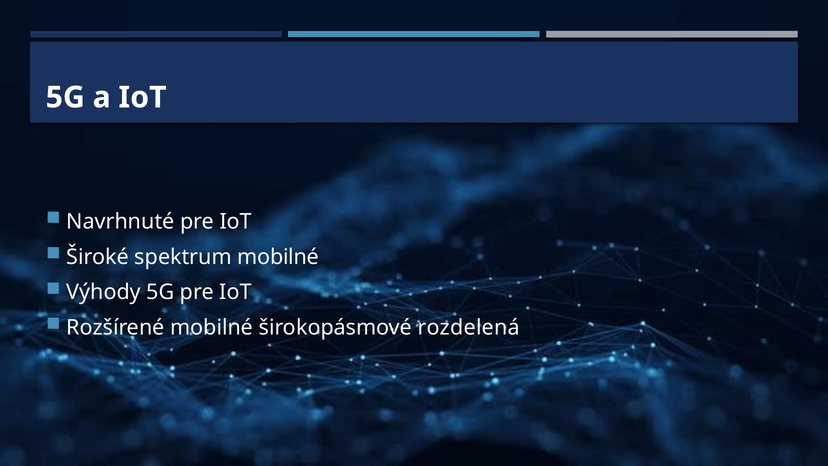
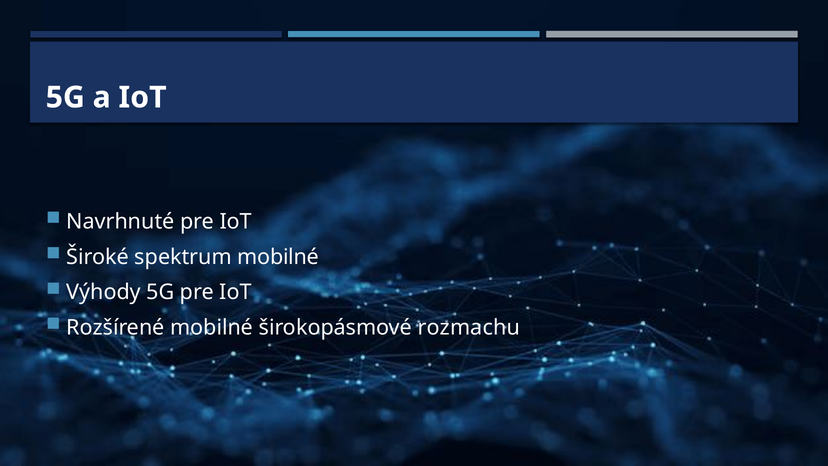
rozdelená: rozdelená -> rozmachu
